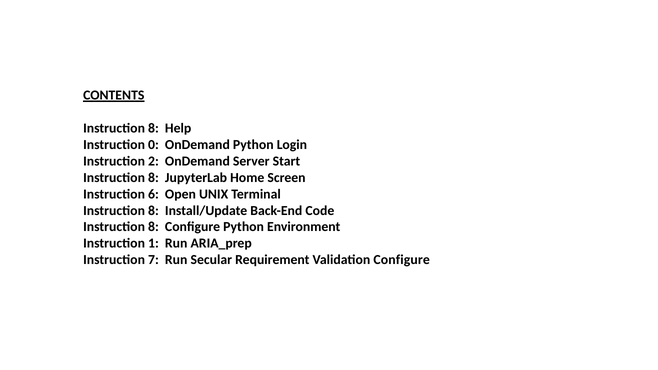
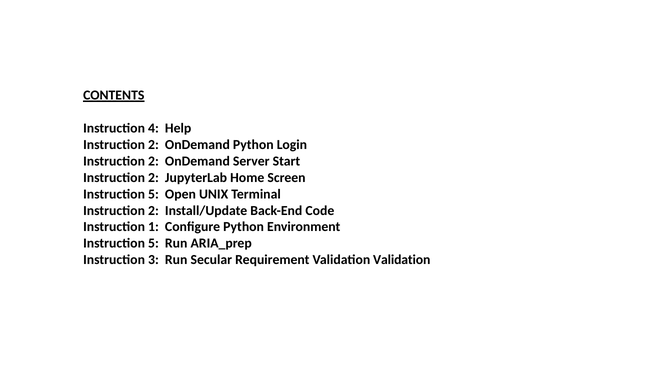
8 at (153, 128): 8 -> 4
0 at (153, 145): 0 -> 2
8 at (153, 178): 8 -> 2
6 at (153, 194): 6 -> 5
8 at (153, 211): 8 -> 2
8 at (153, 227): 8 -> 1
1 at (153, 243): 1 -> 5
7: 7 -> 3
Validation Configure: Configure -> Validation
